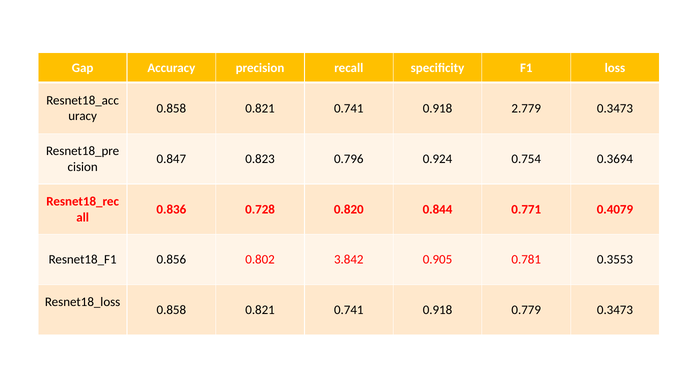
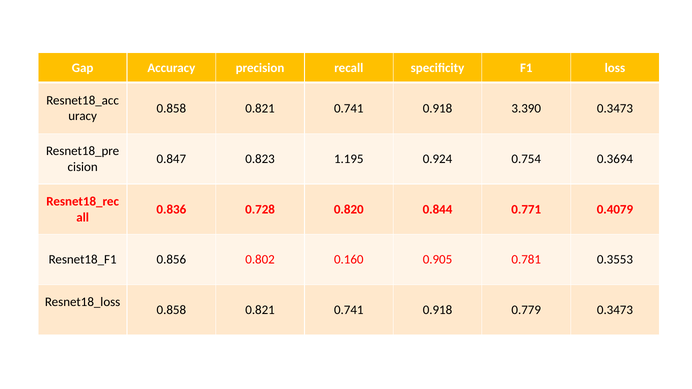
2.779: 2.779 -> 3.390
0.796: 0.796 -> 1.195
3.842: 3.842 -> 0.160
